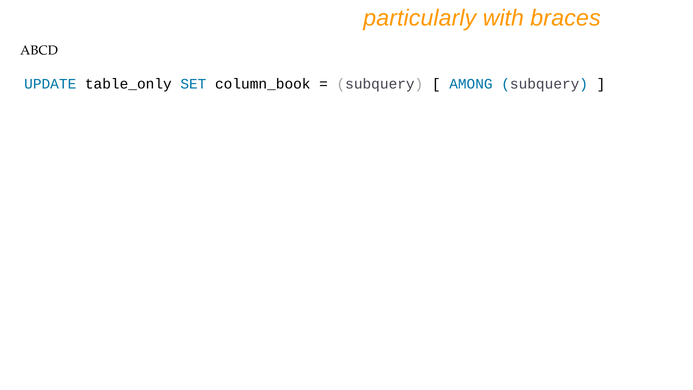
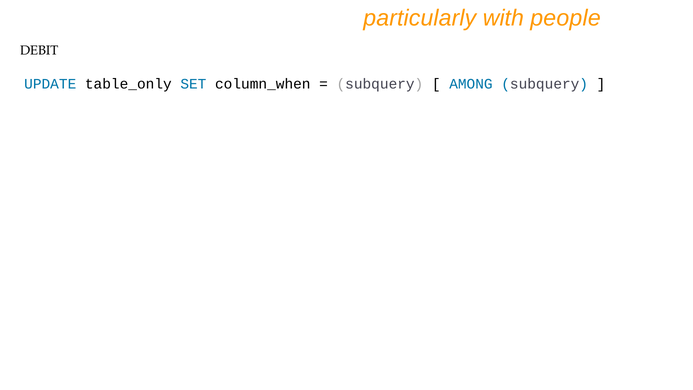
braces: braces -> people
ABCD: ABCD -> DEBIT
column_book: column_book -> column_when
